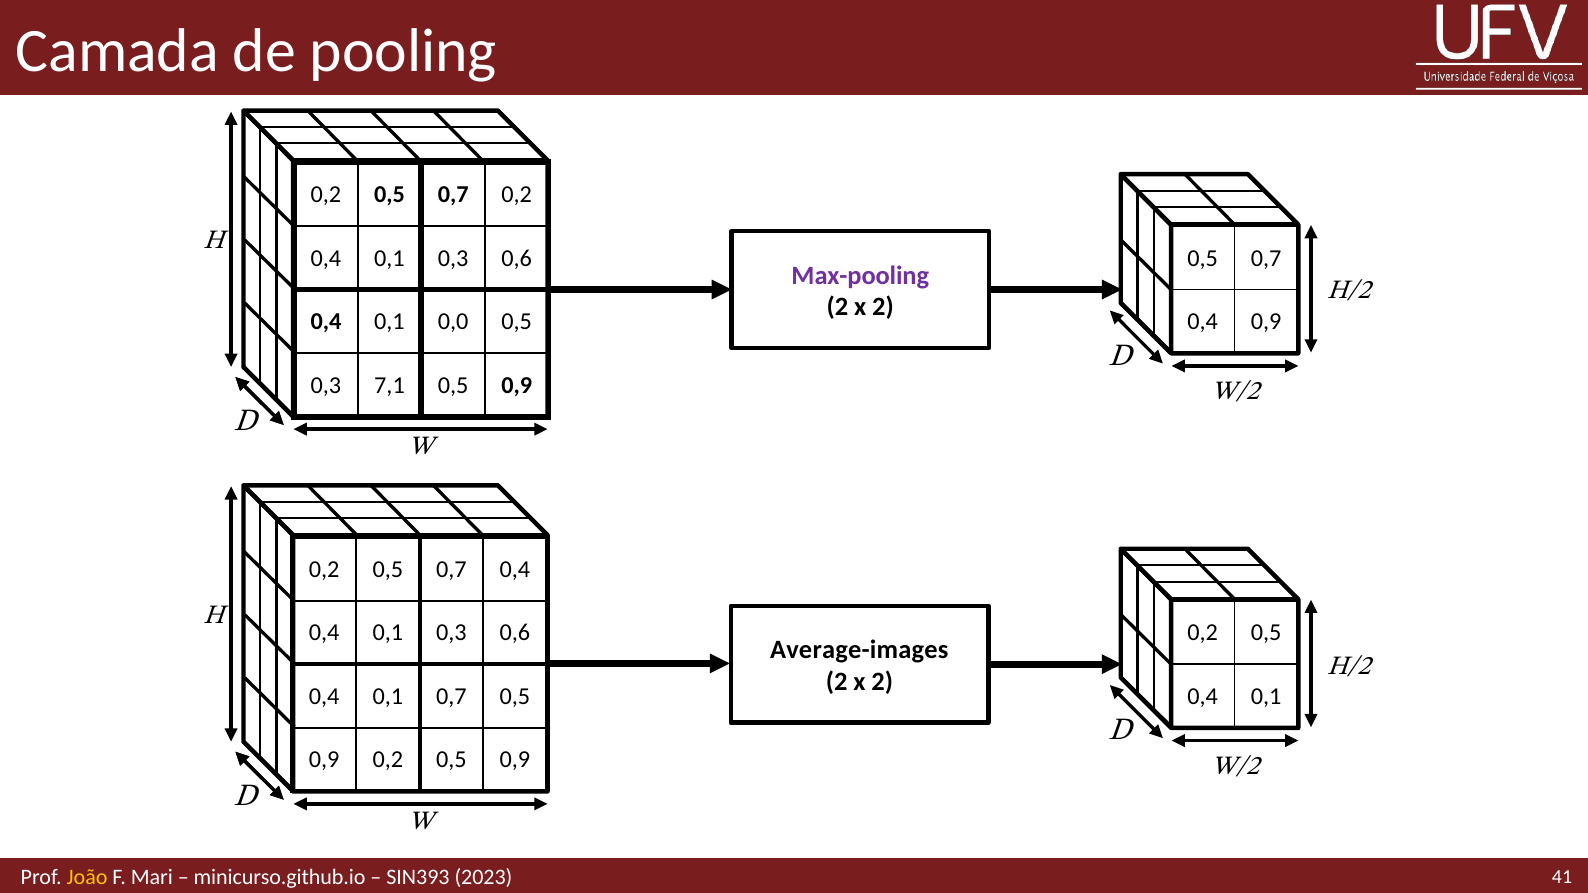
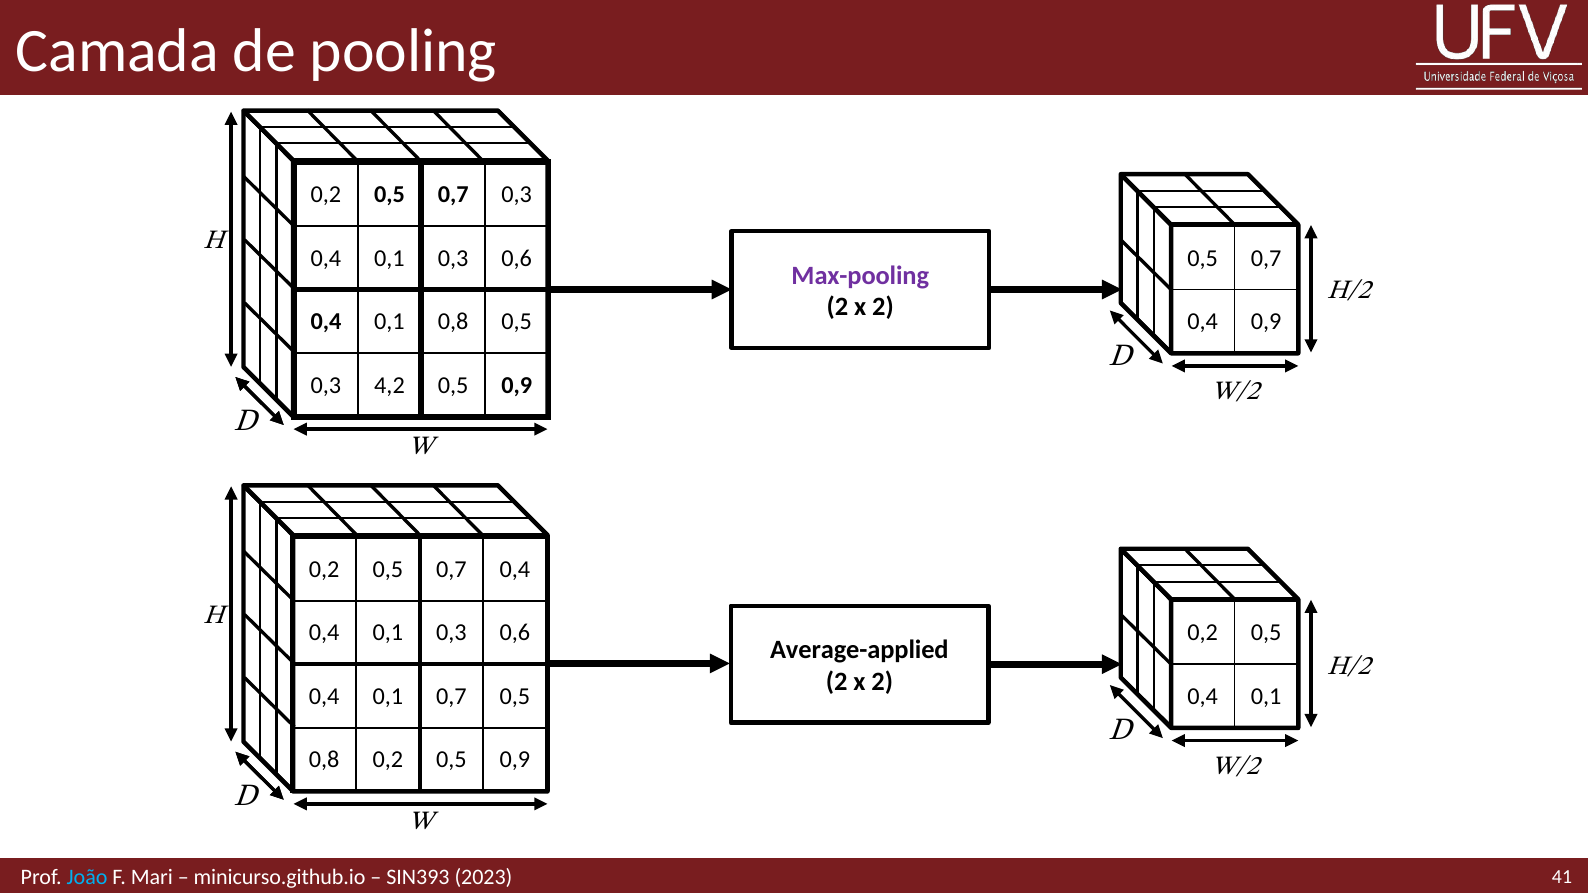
0,7 0,2: 0,2 -> 0,3
0,1 0,0: 0,0 -> 0,8
7,1: 7,1 -> 4,2
Average-images: Average-images -> Average-applied
0,9 at (324, 760): 0,9 -> 0,8
João colour: yellow -> light blue
